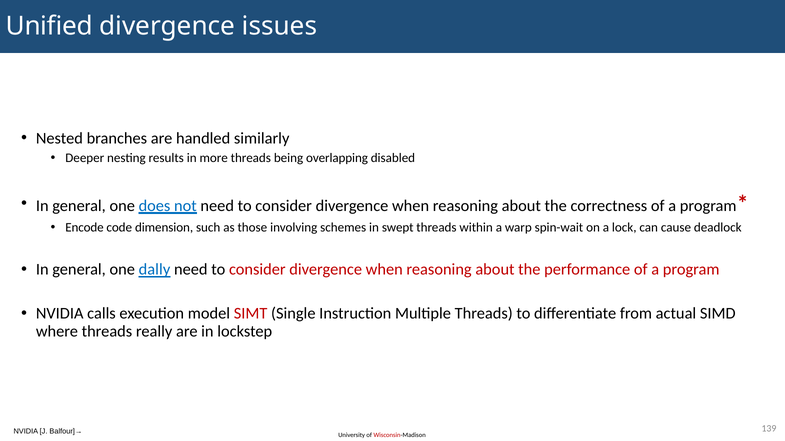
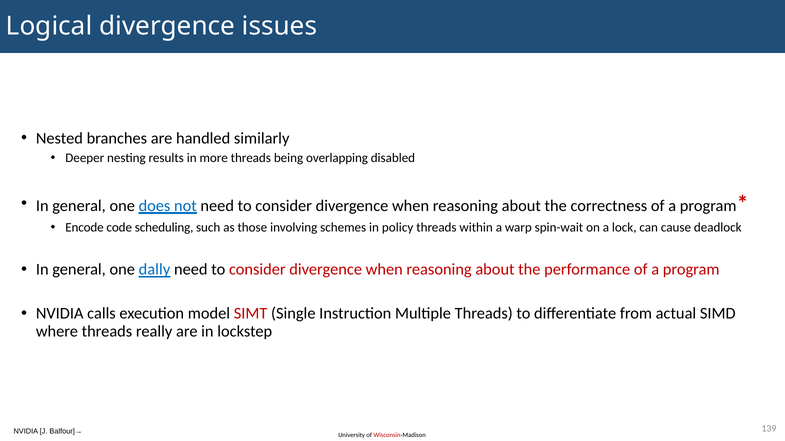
Unified: Unified -> Logical
dimension: dimension -> scheduling
swept: swept -> policy
